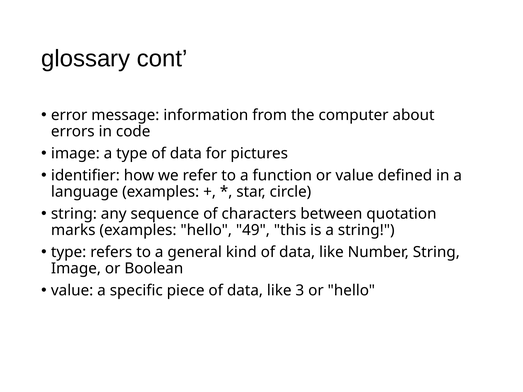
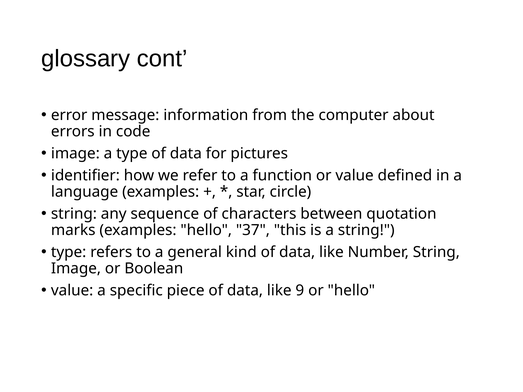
49: 49 -> 37
3: 3 -> 9
